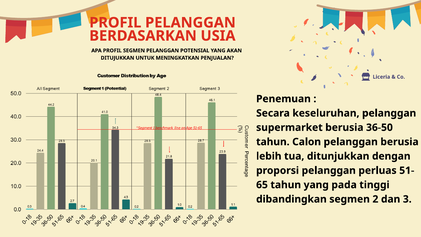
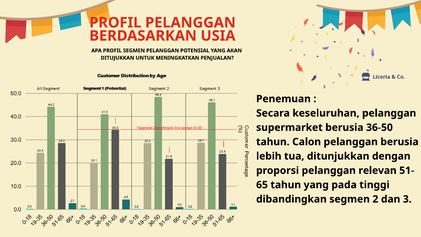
perluas: perluas -> relevan
